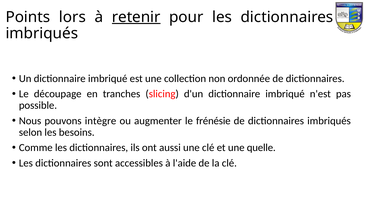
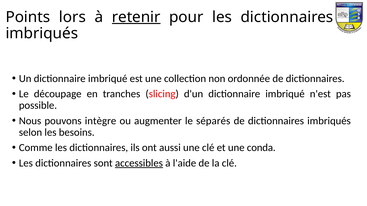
frénésie: frénésie -> séparés
quelle: quelle -> conda
accessibles underline: none -> present
